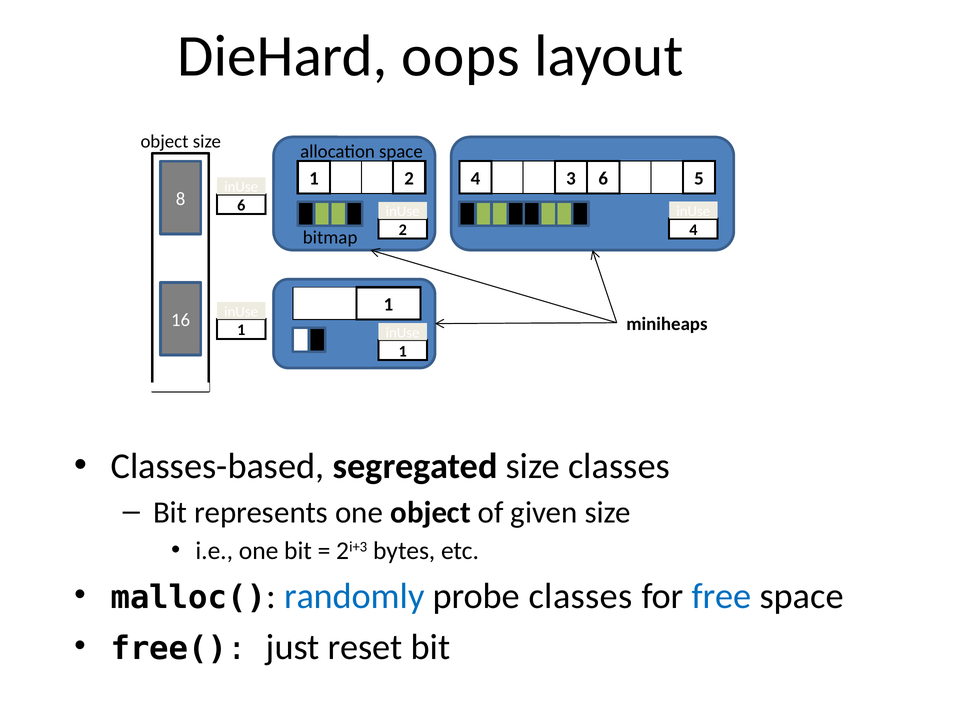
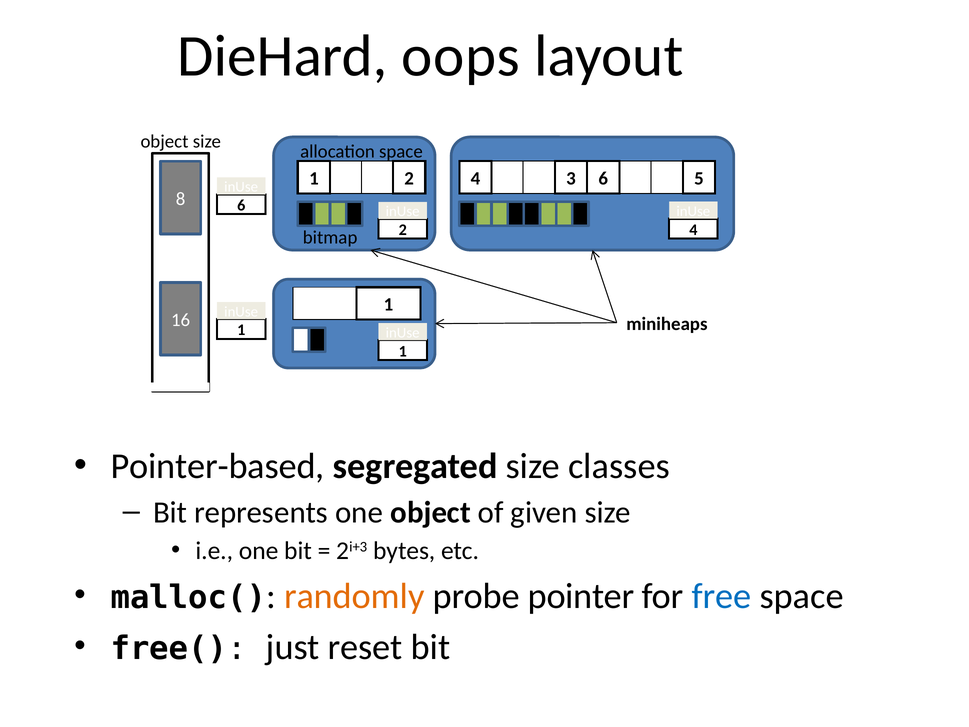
Classes-based: Classes-based -> Pointer-based
randomly colour: blue -> orange
probe classes: classes -> pointer
